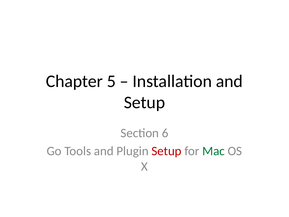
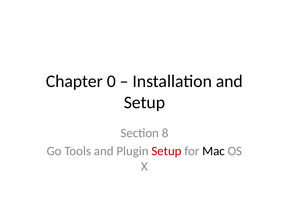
5: 5 -> 0
6: 6 -> 8
Mac colour: green -> black
